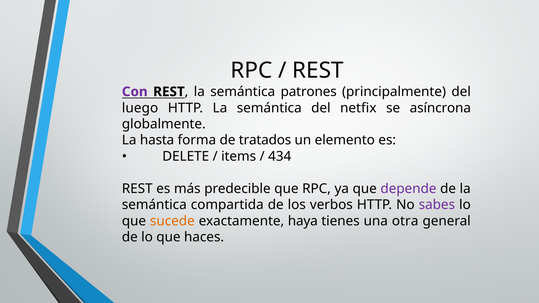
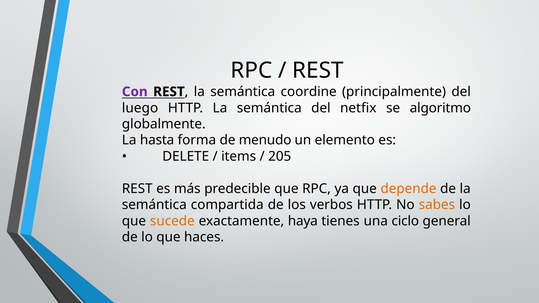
patrones: patrones -> coordine
asíncrona: asíncrona -> algoritmo
tratados: tratados -> menudo
434: 434 -> 205
depende colour: purple -> orange
sabes colour: purple -> orange
otra: otra -> ciclo
